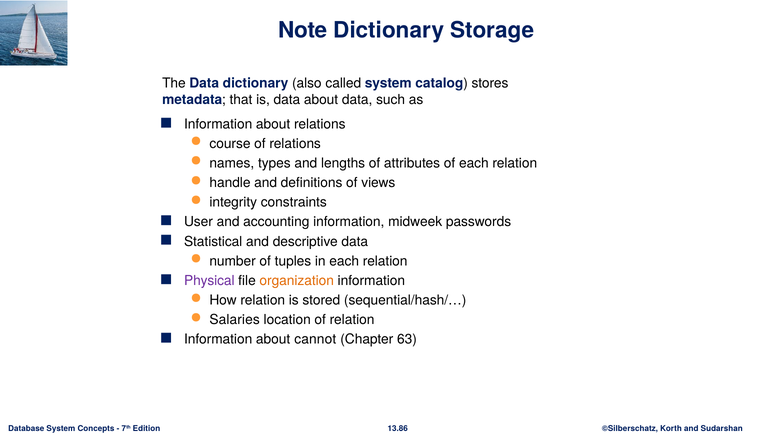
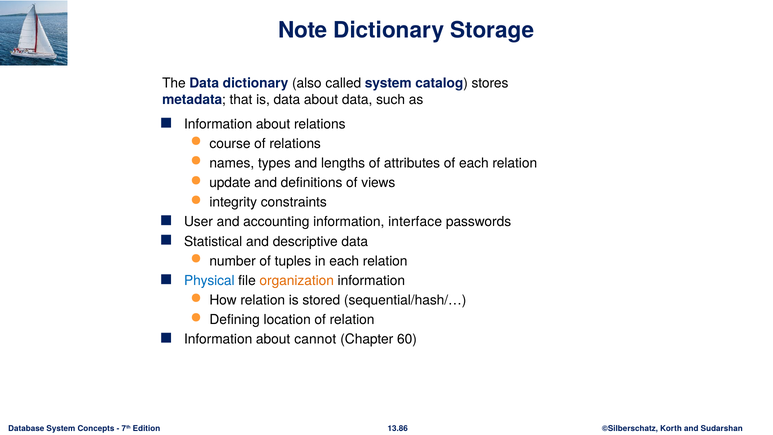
handle: handle -> update
midweek: midweek -> interface
Physical colour: purple -> blue
Salaries: Salaries -> Defining
63: 63 -> 60
